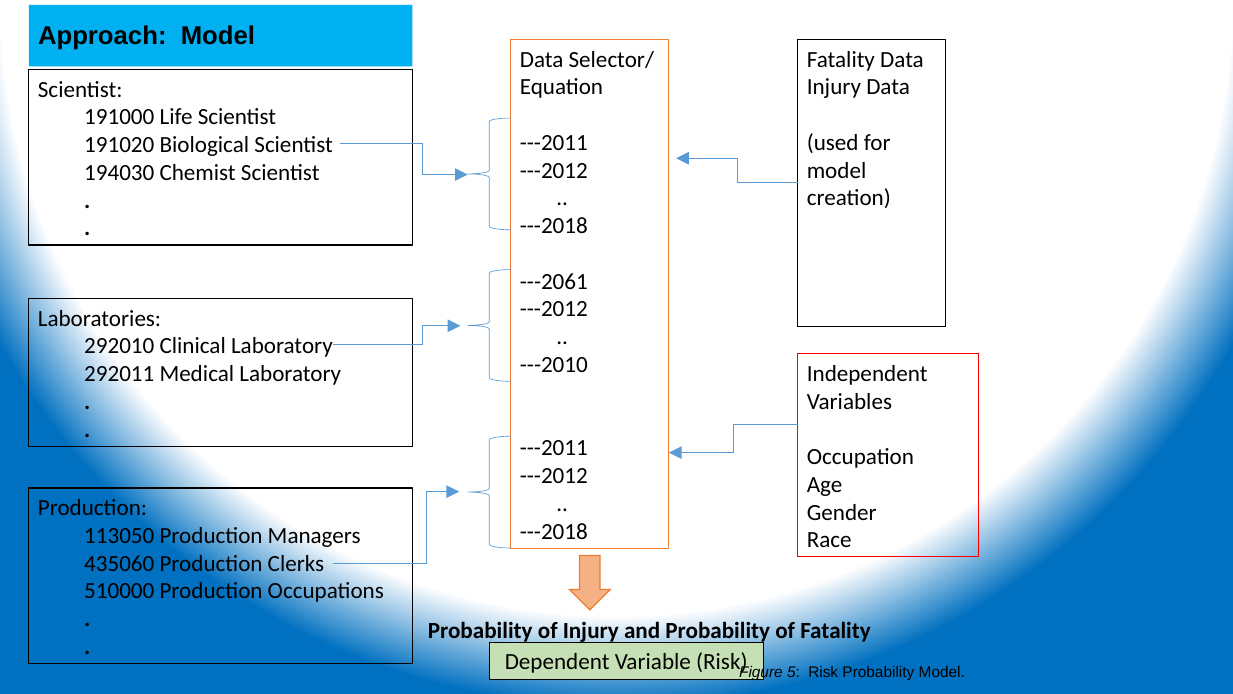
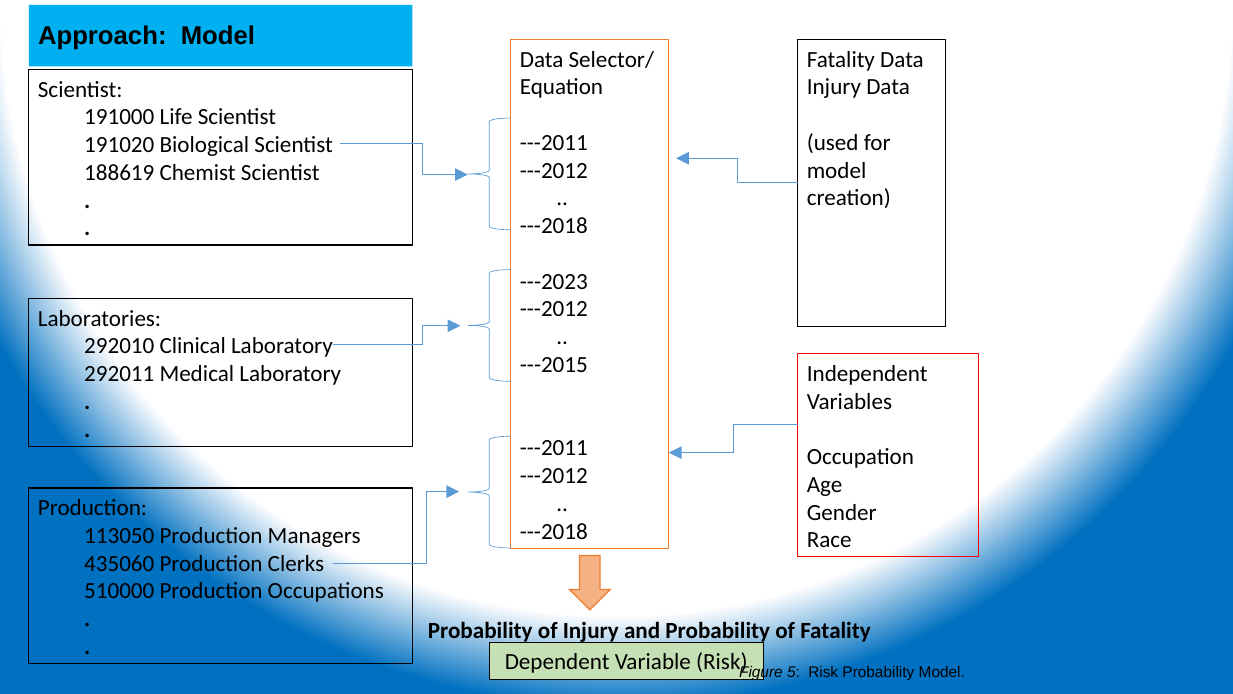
194030: 194030 -> 188619
---2061: ---2061 -> ---2023
---2010: ---2010 -> ---2015
